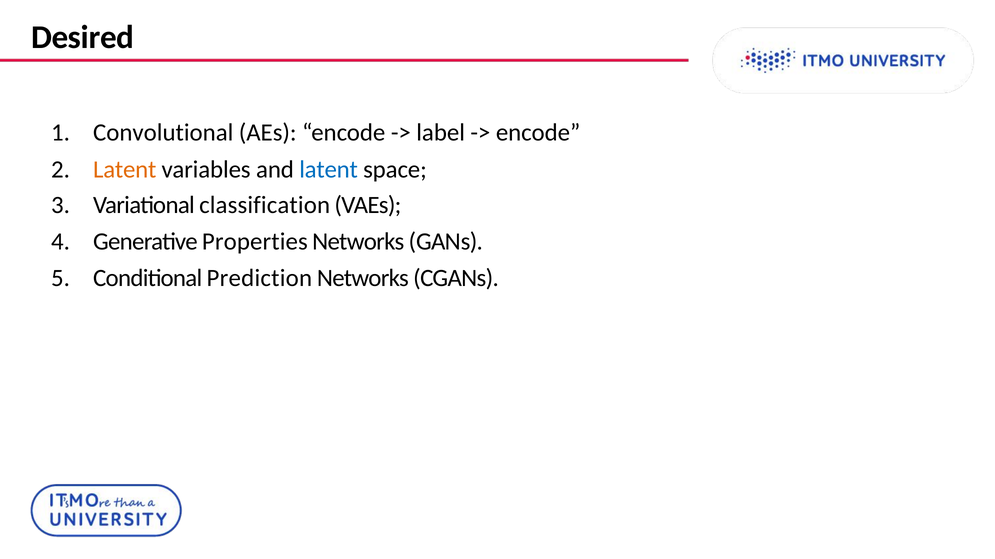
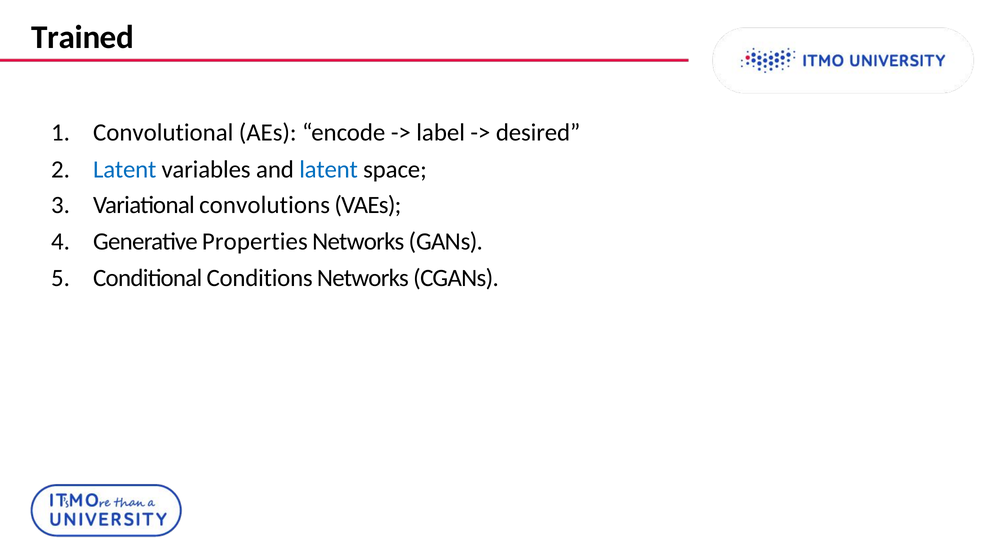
Desired: Desired -> Trained
encode at (538, 133): encode -> desired
Latent at (125, 170) colour: orange -> blue
classification: classification -> convolutions
Prediction: Prediction -> Conditions
